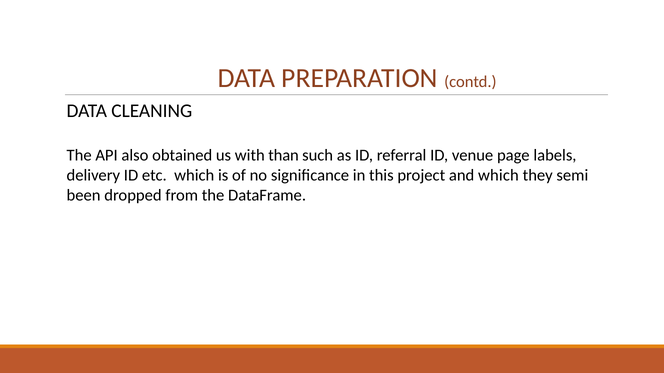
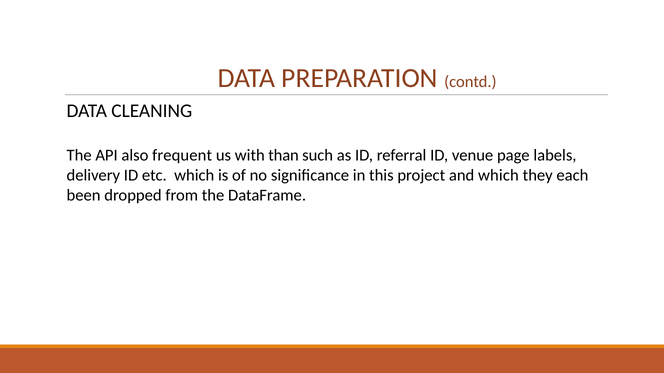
obtained: obtained -> frequent
semi: semi -> each
